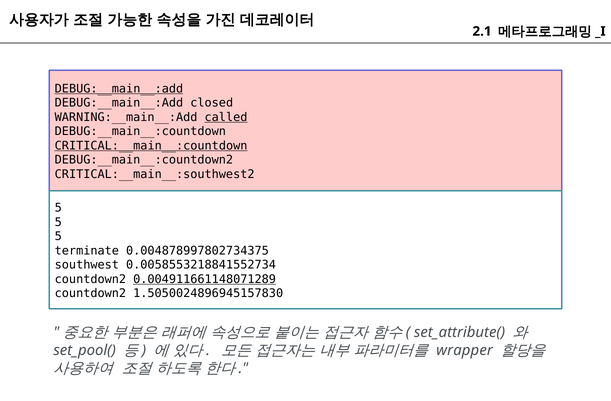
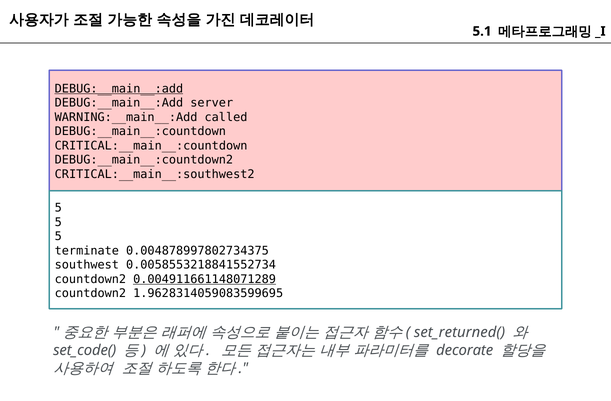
2.1: 2.1 -> 5.1
closed: closed -> server
called underline: present -> none
CRITICAL:__main__:countdown underline: present -> none
1.5050024896945157830: 1.5050024896945157830 -> 1.9628314059083599695
set_attribute(: set_attribute( -> set_returned(
set_pool(: set_pool( -> set_code(
wrapper: wrapper -> decorate
